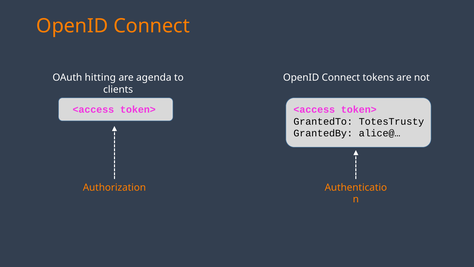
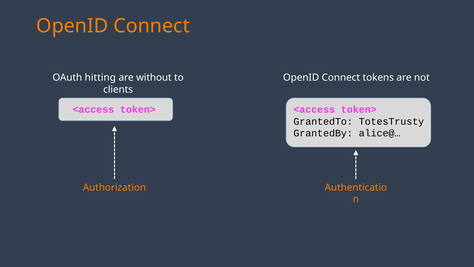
agenda: agenda -> without
